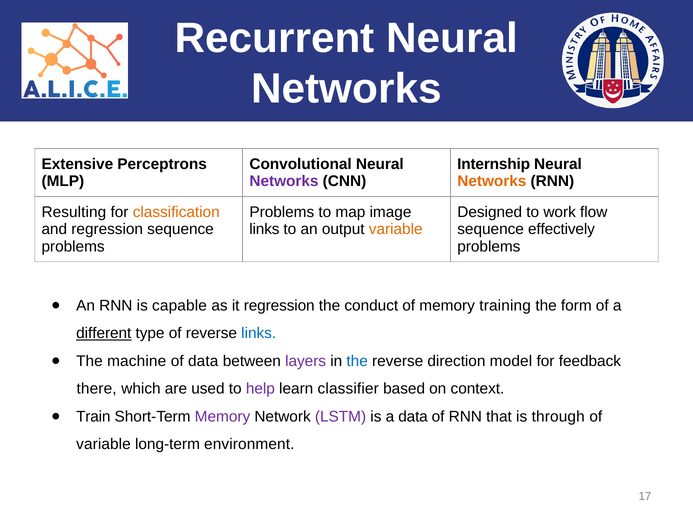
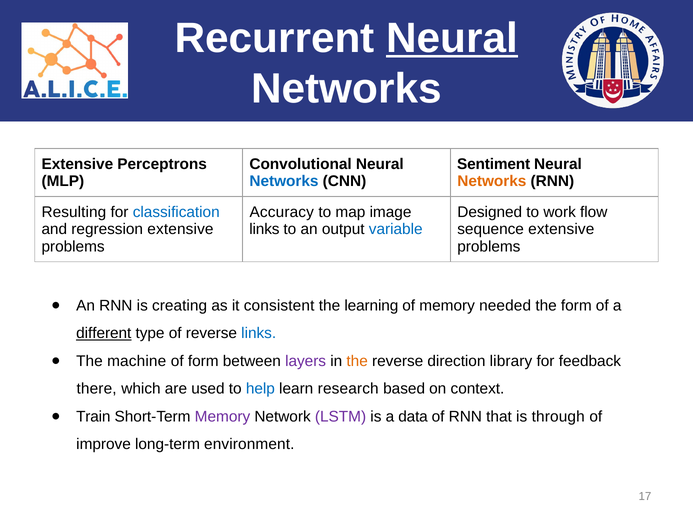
Neural at (452, 38) underline: none -> present
Internship: Internship -> Sentiment
Networks at (284, 181) colour: purple -> blue
classification colour: orange -> blue
Problems at (282, 212): Problems -> Accuracy
regression sequence: sequence -> extensive
variable at (396, 229) colour: orange -> blue
sequence effectively: effectively -> extensive
capable: capable -> creating
it regression: regression -> consistent
conduct: conduct -> learning
training: training -> needed
of data: data -> form
the at (357, 361) colour: blue -> orange
model: model -> library
help colour: purple -> blue
classifier: classifier -> research
variable at (103, 444): variable -> improve
